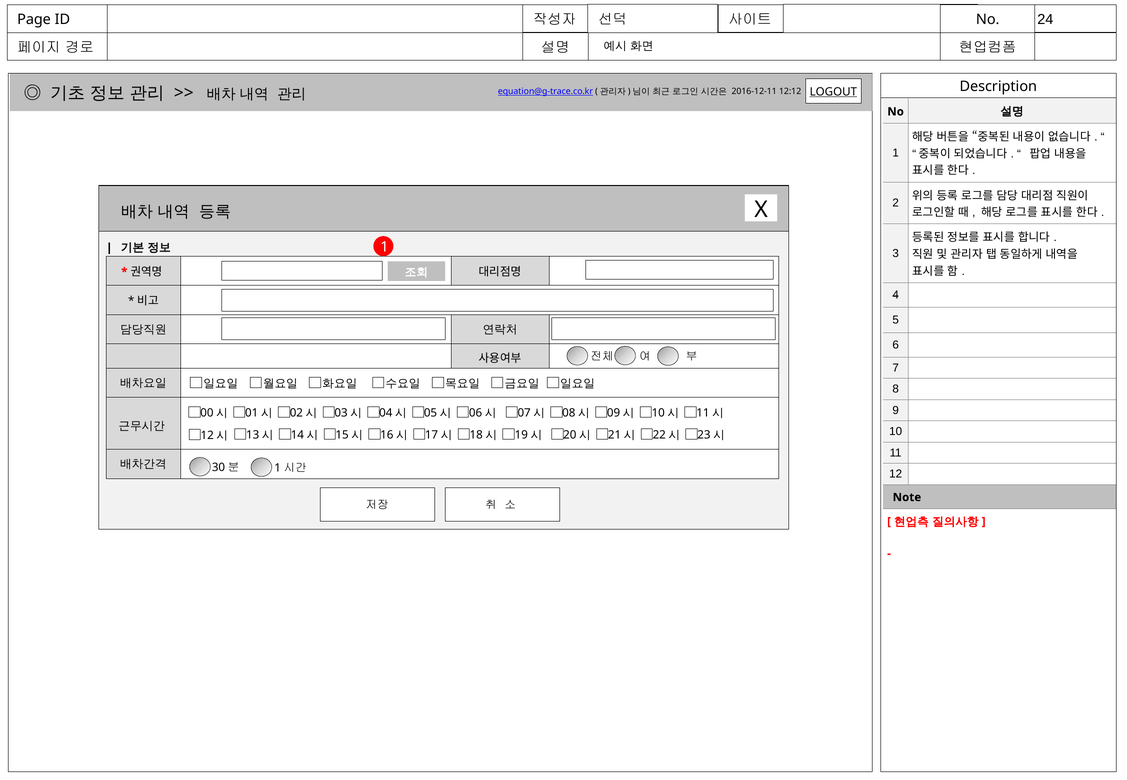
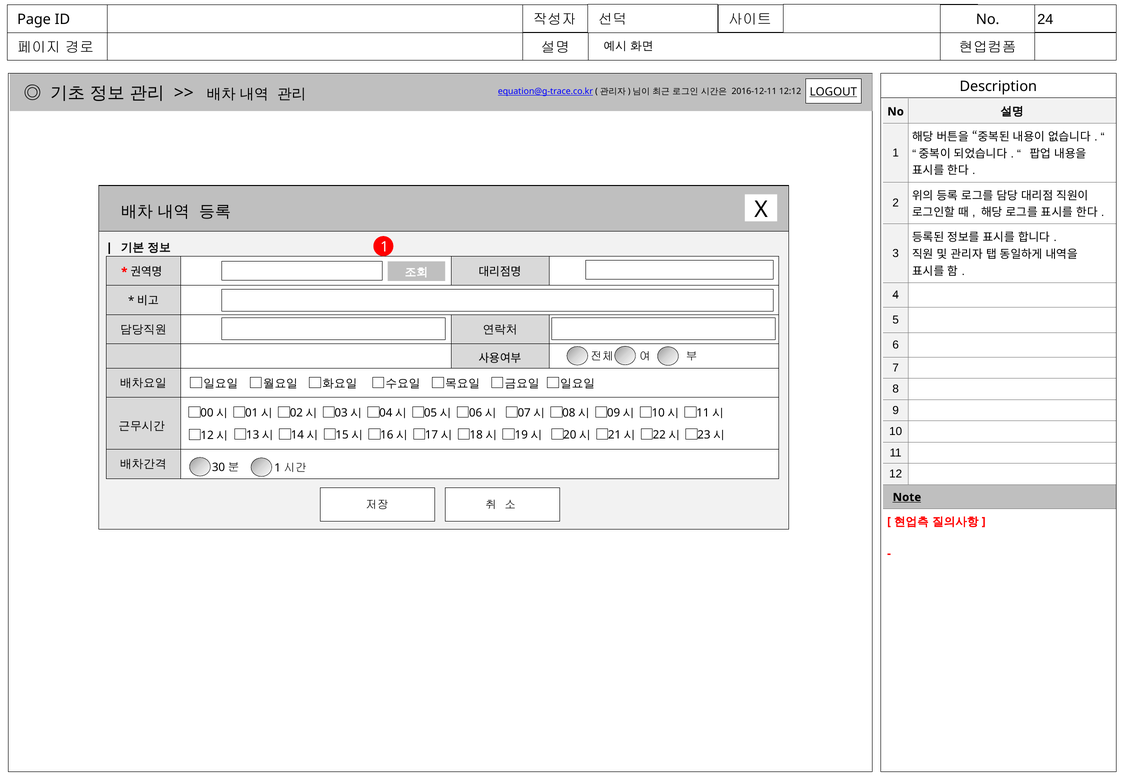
Note underline: none -> present
